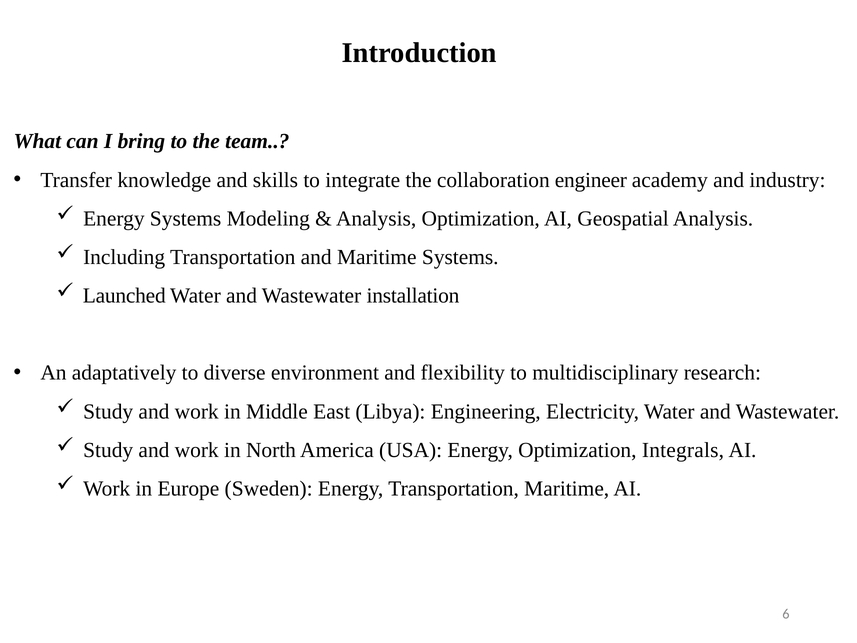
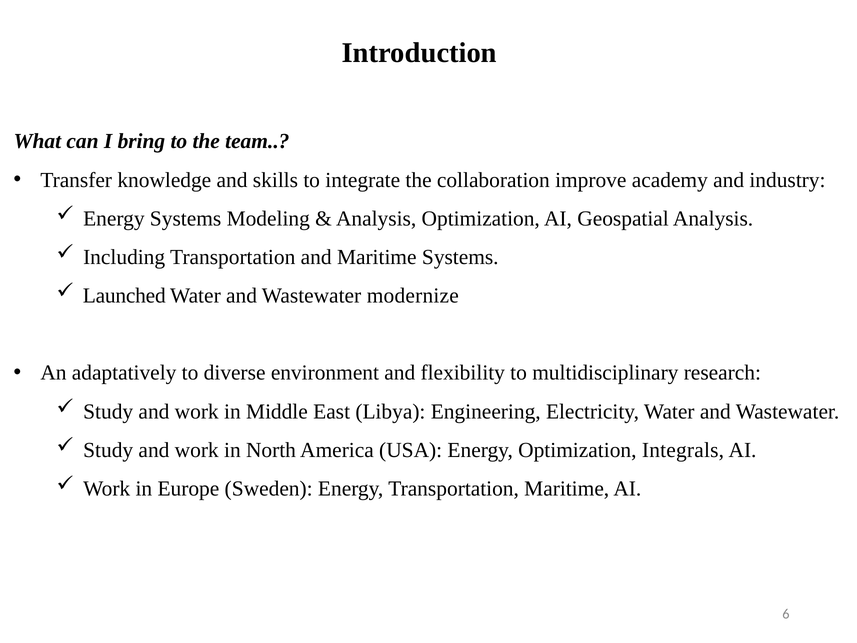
engineer: engineer -> improve
installation: installation -> modernize
